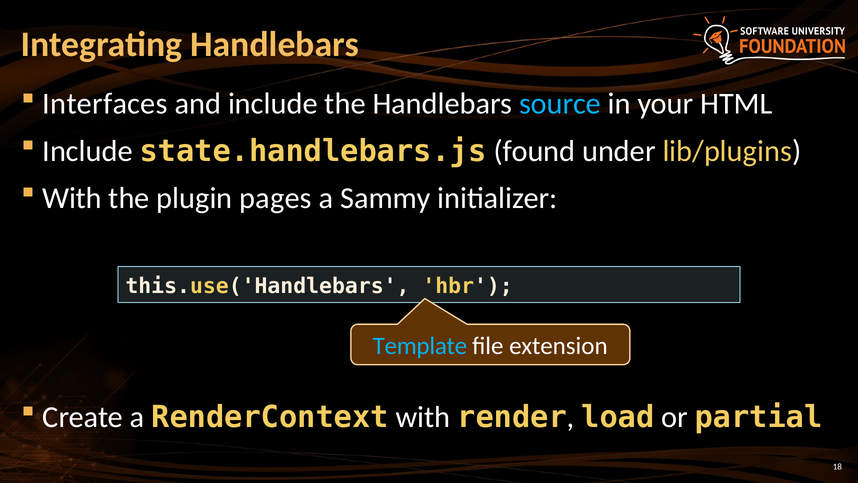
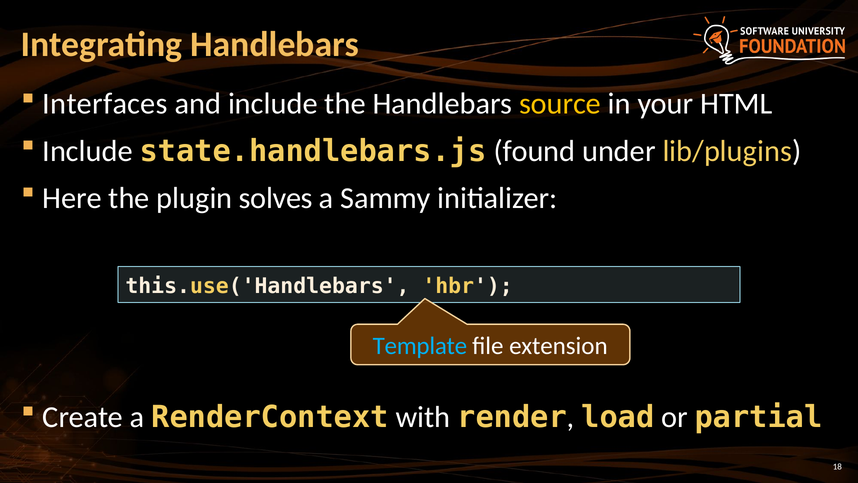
source colour: light blue -> yellow
With at (72, 198): With -> Here
pages: pages -> solves
